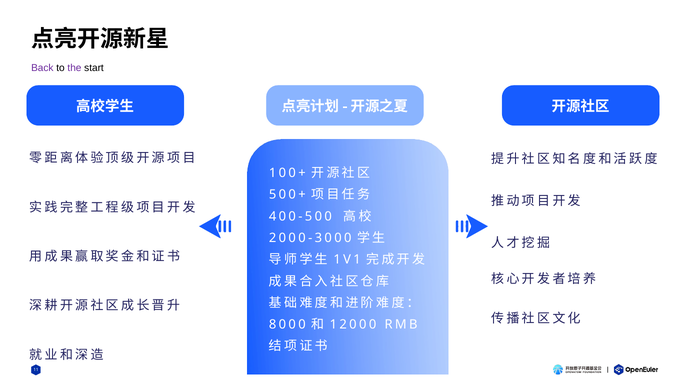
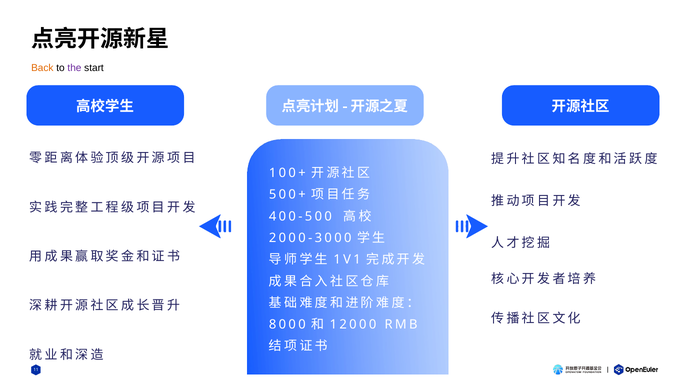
Back colour: purple -> orange
